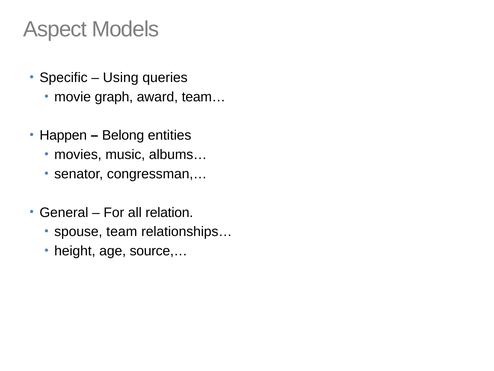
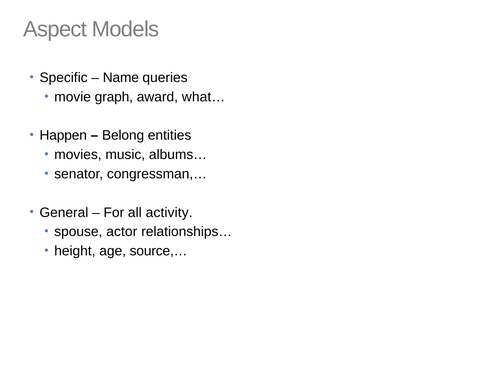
Using: Using -> Name
team…: team… -> what…
relation: relation -> activity
team: team -> actor
